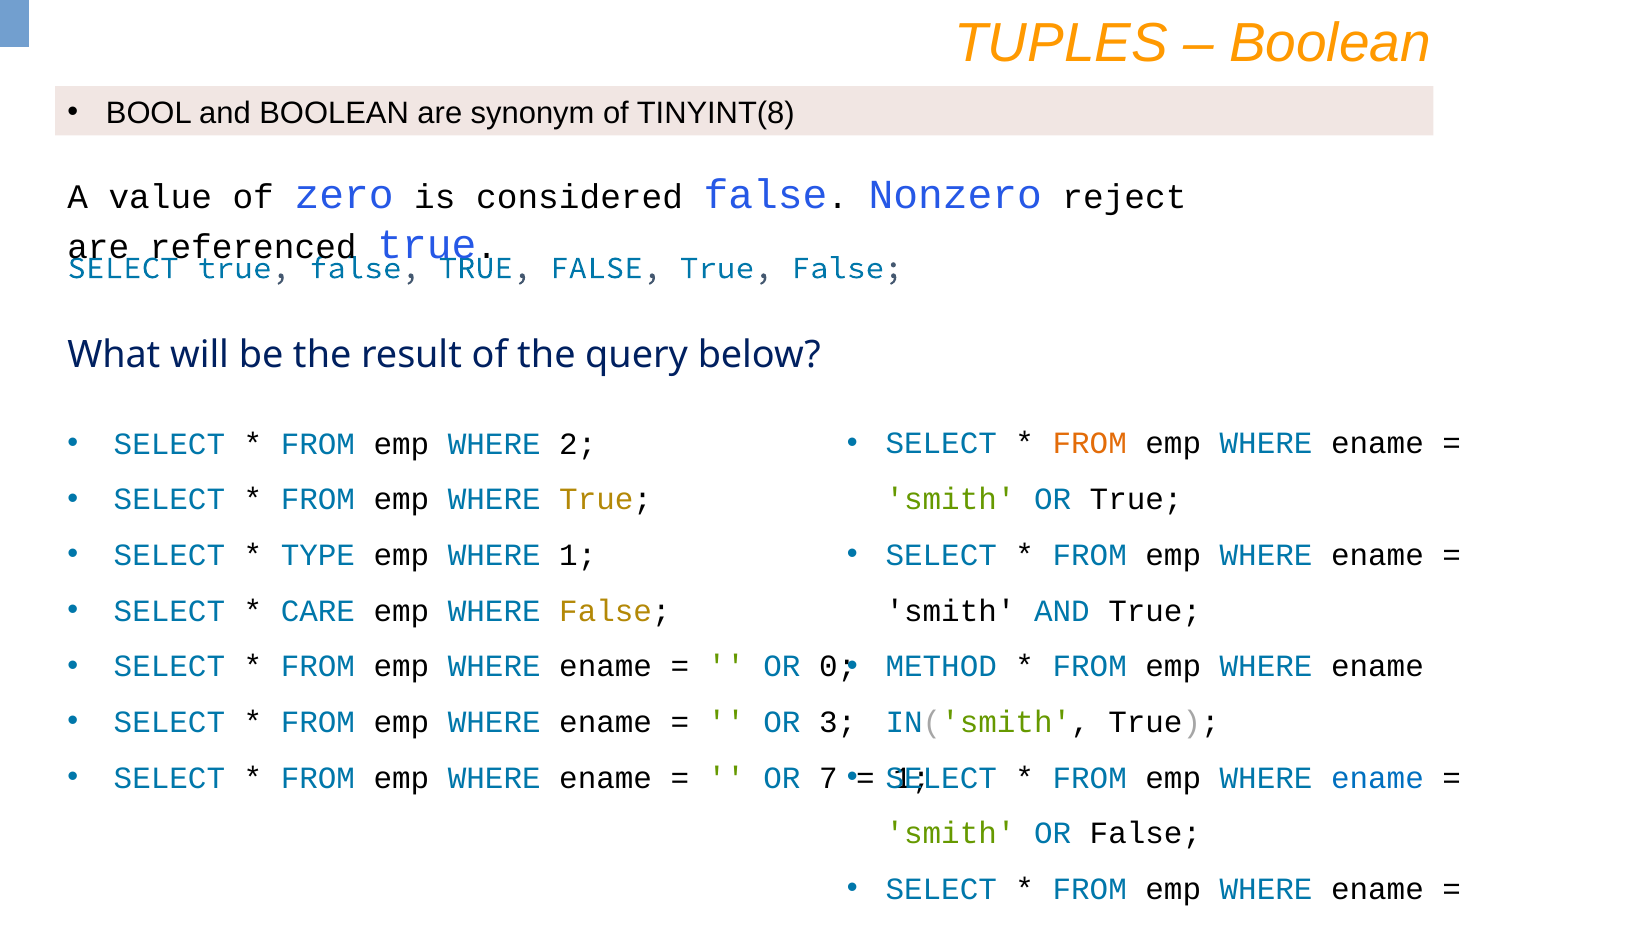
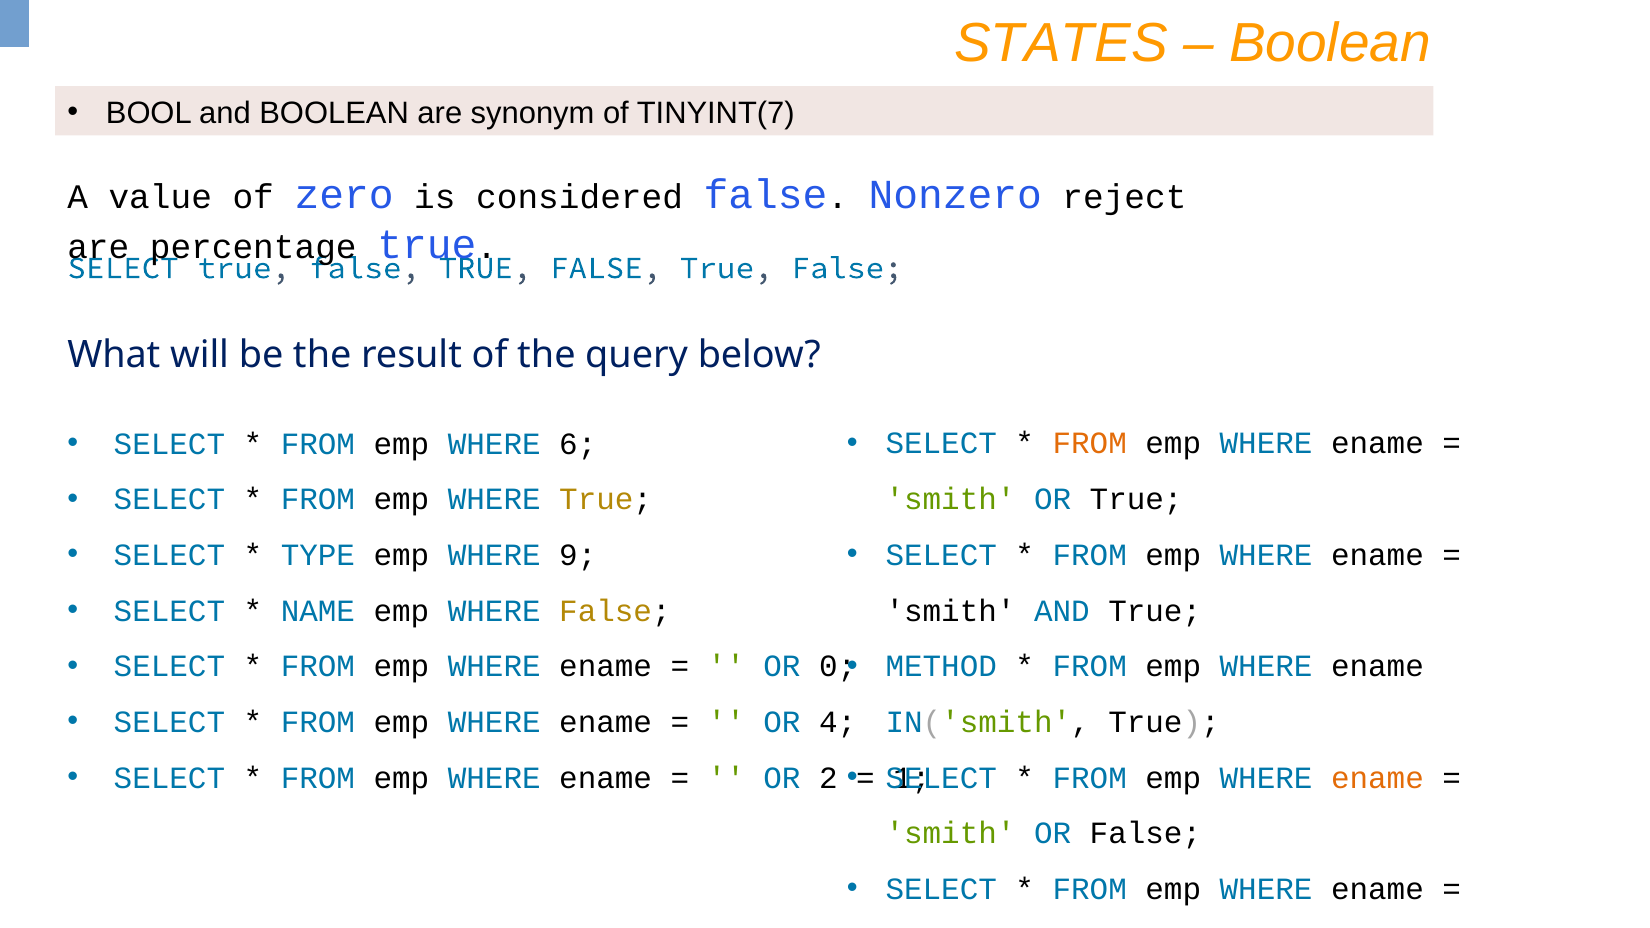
TUPLES: TUPLES -> STATES
TINYINT(8: TINYINT(8 -> TINYINT(7
referenced: referenced -> percentage
2: 2 -> 6
WHERE 1: 1 -> 9
CARE: CARE -> NAME
3: 3 -> 4
7: 7 -> 2
ename at (1377, 778) colour: blue -> orange
